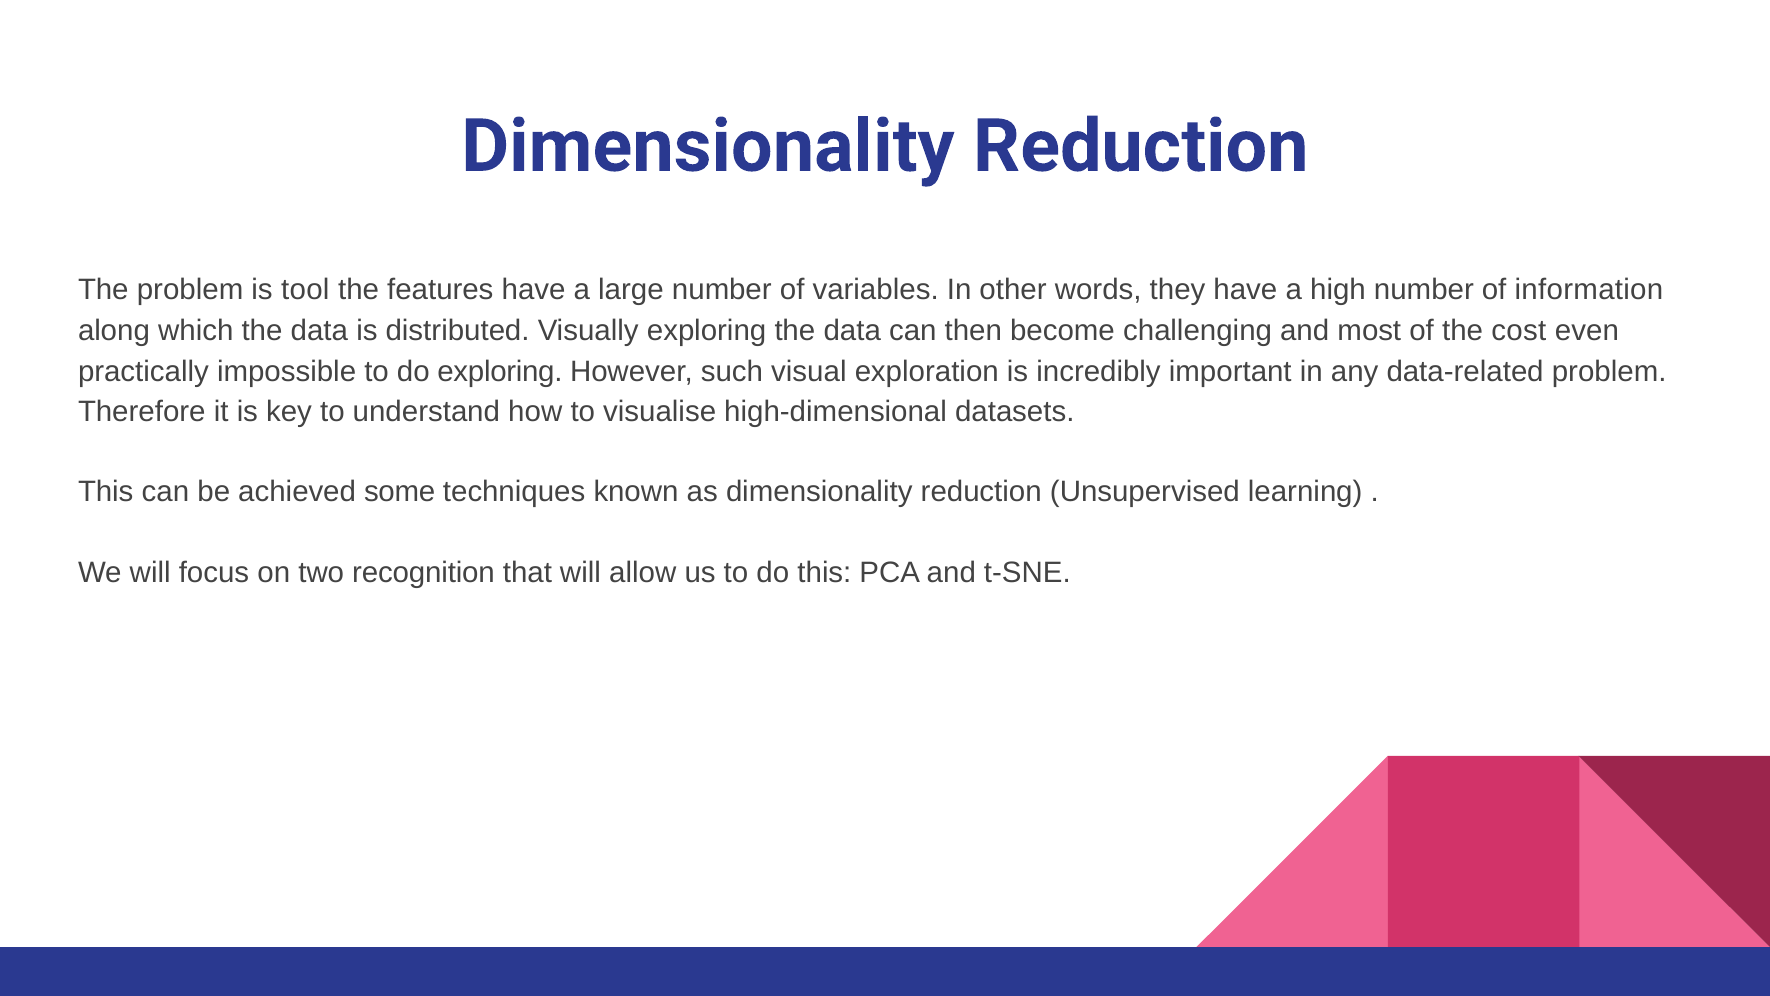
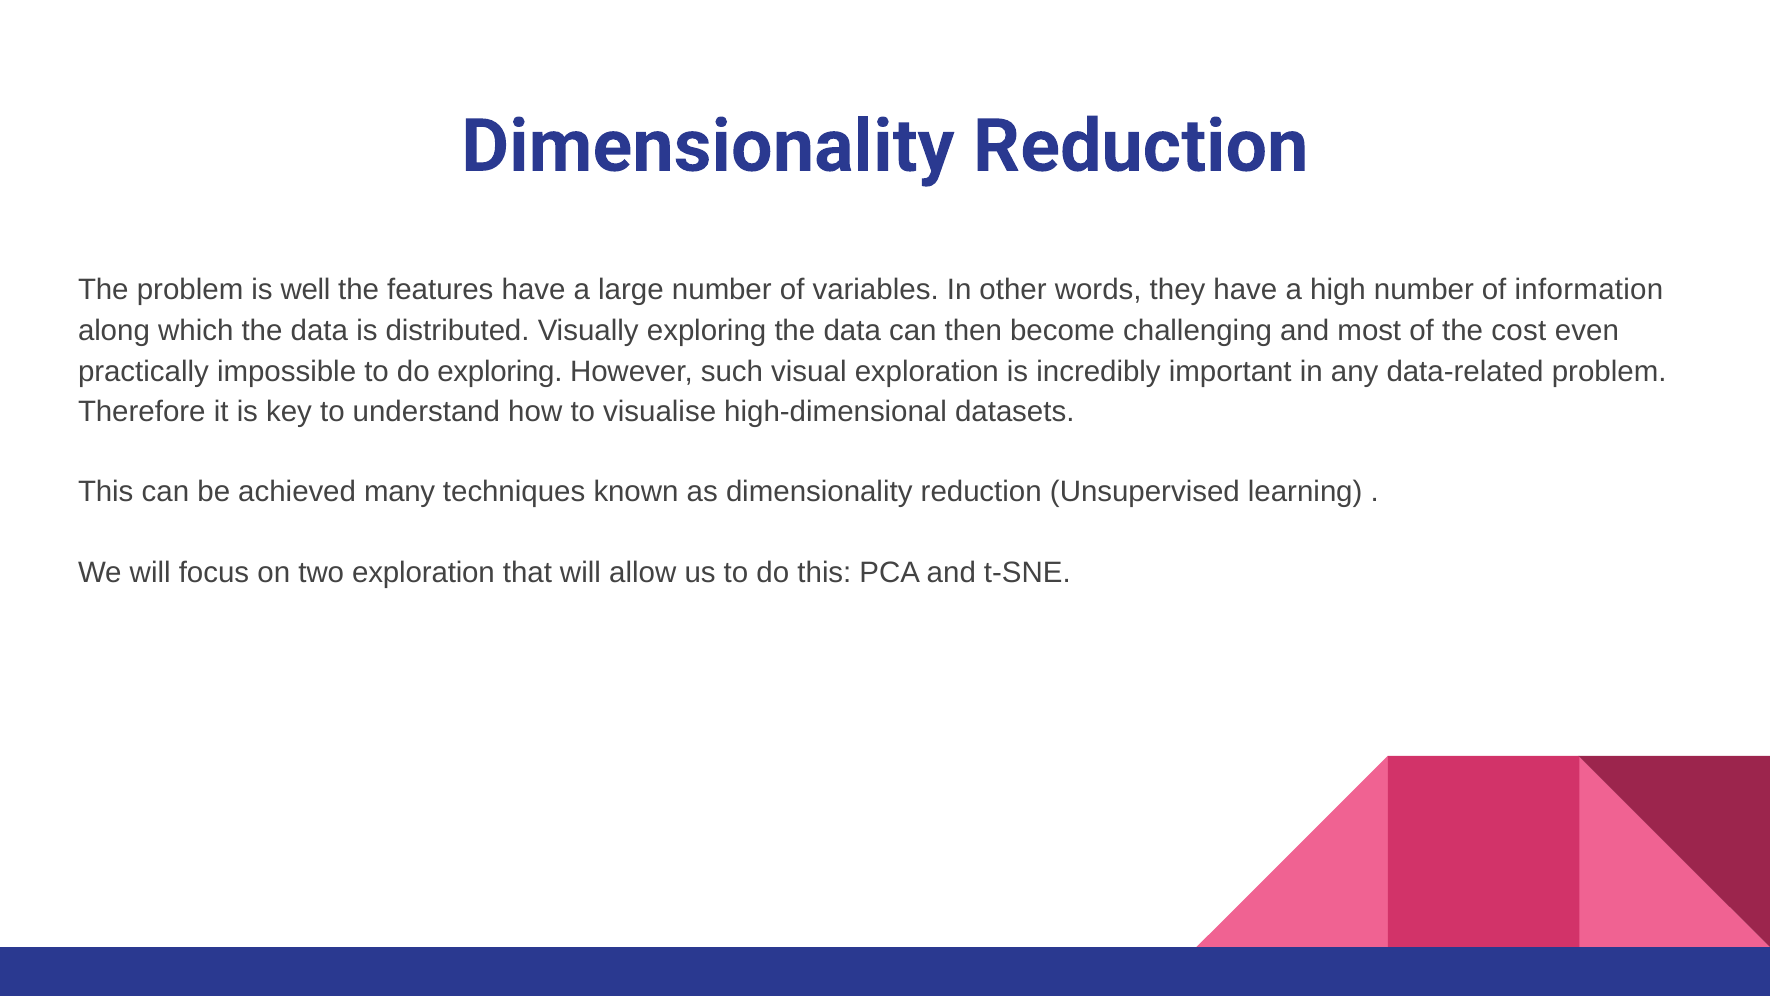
tool: tool -> well
some: some -> many
two recognition: recognition -> exploration
